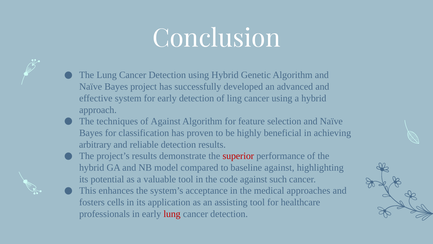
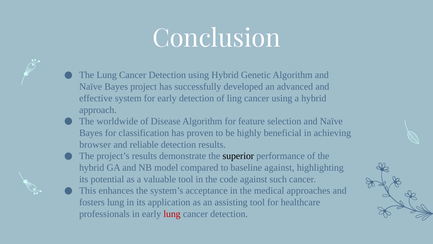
techniques: techniques -> worldwide
of Against: Against -> Disease
arbitrary: arbitrary -> browser
superior colour: red -> black
fosters cells: cells -> lung
